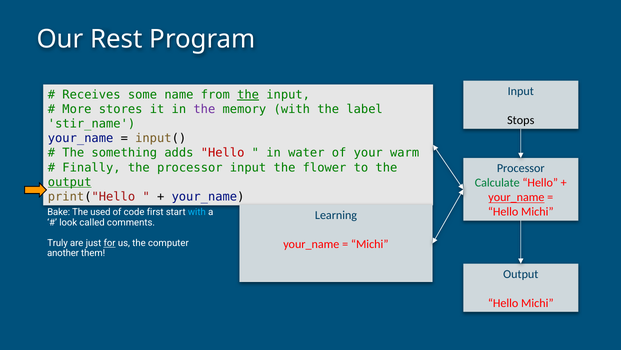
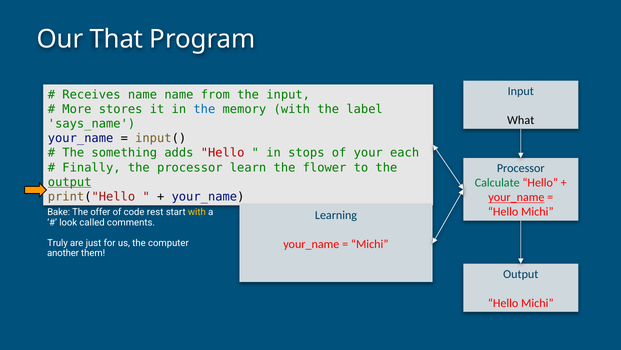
Rest: Rest -> That
Receives some: some -> name
the at (248, 95) underline: present -> none
the at (204, 109) colour: purple -> blue
Stops: Stops -> What
stir_name: stir_name -> says_name
water: water -> stops
warm: warm -> each
processor input: input -> learn
used: used -> offer
first: first -> rest
with at (197, 212) colour: light blue -> yellow
for underline: present -> none
